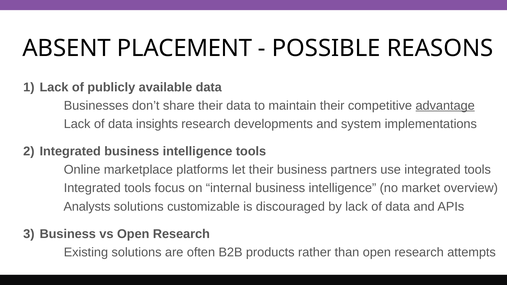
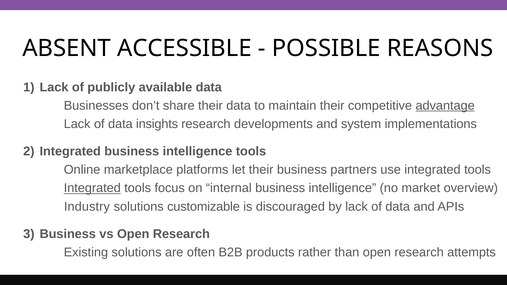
PLACEMENT: PLACEMENT -> ACCESSIBLE
Integrated at (92, 188) underline: none -> present
Analysts: Analysts -> Industry
